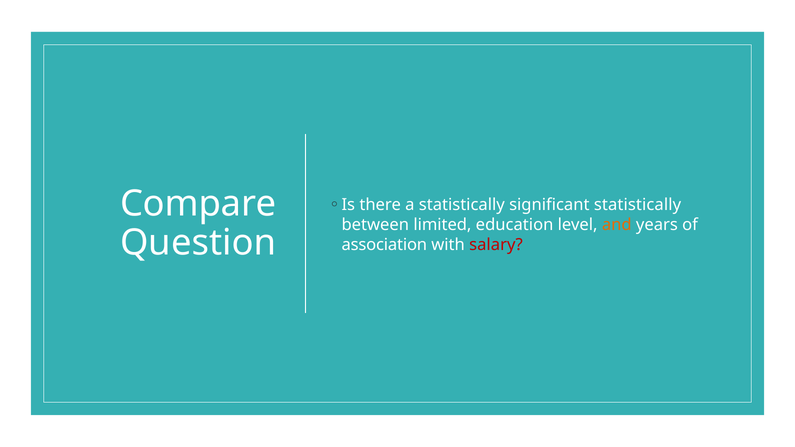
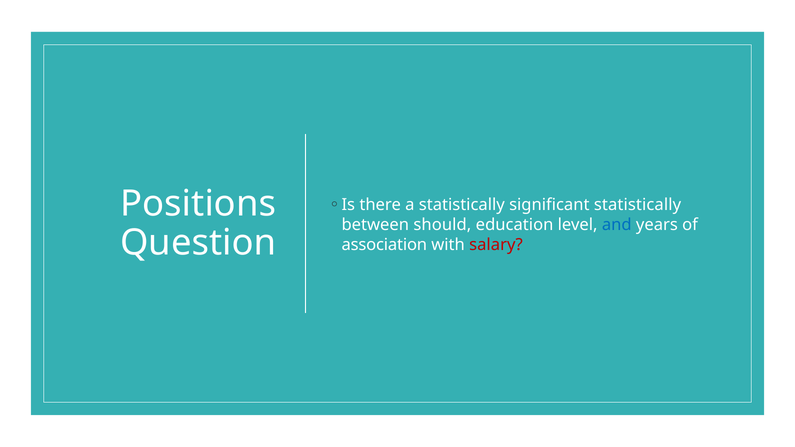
Compare: Compare -> Positions
limited: limited -> should
and colour: orange -> blue
